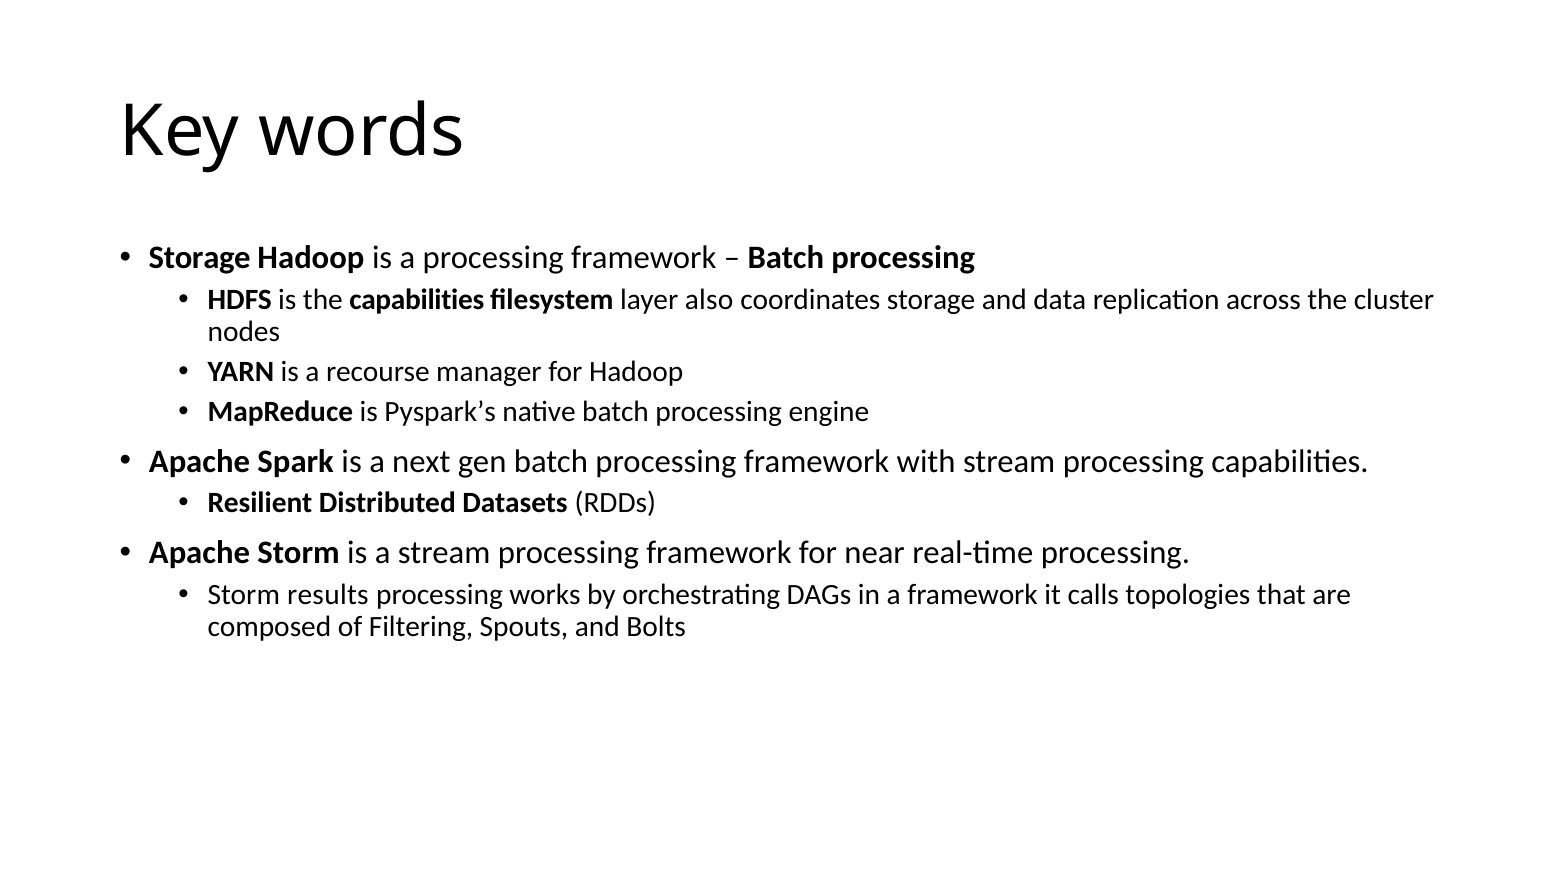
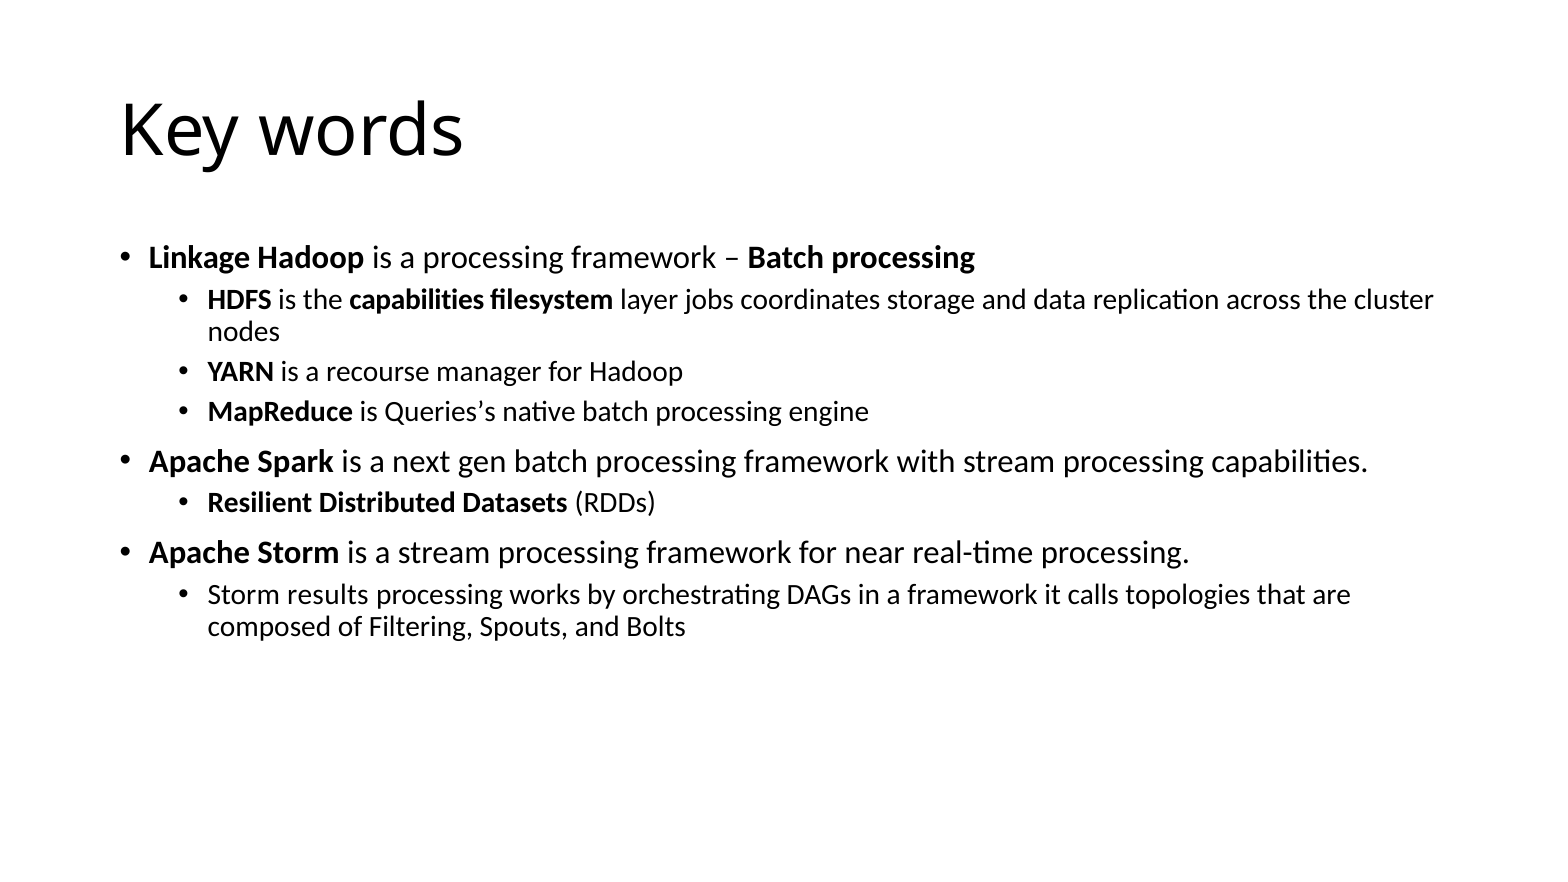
Storage at (200, 258): Storage -> Linkage
also: also -> jobs
Pyspark’s: Pyspark’s -> Queries’s
